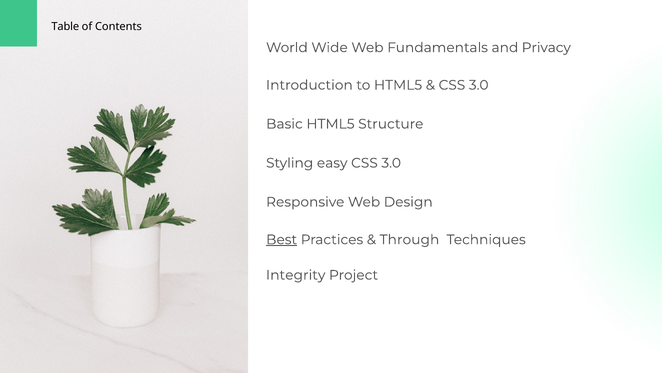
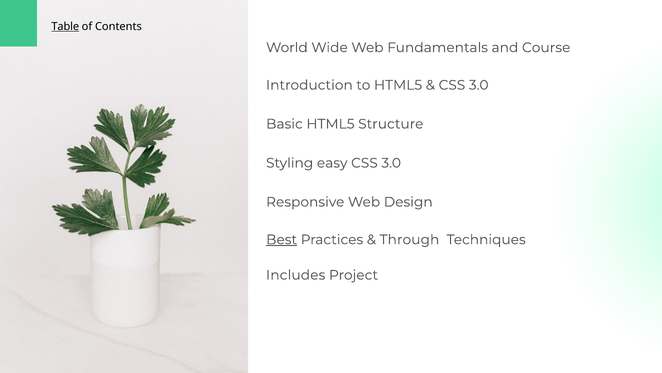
Table underline: none -> present
Privacy: Privacy -> Course
Integrity: Integrity -> Includes
